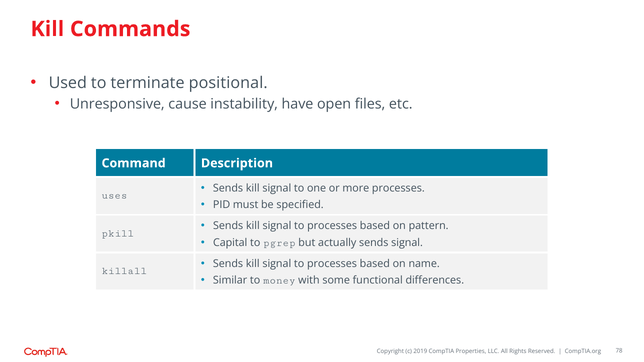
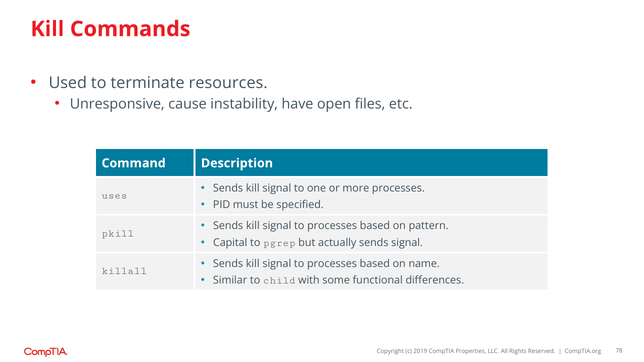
positional: positional -> resources
money: money -> child
